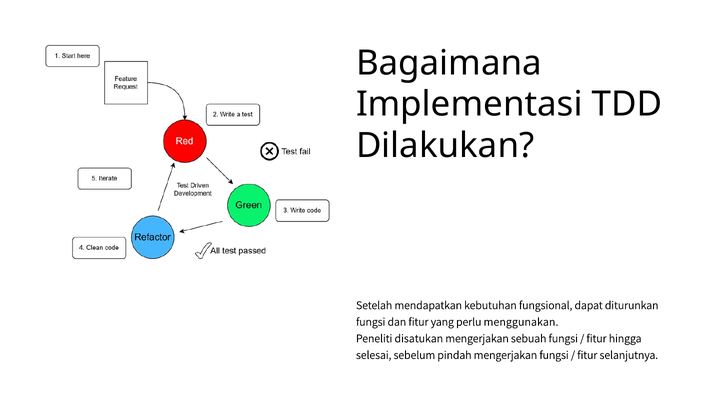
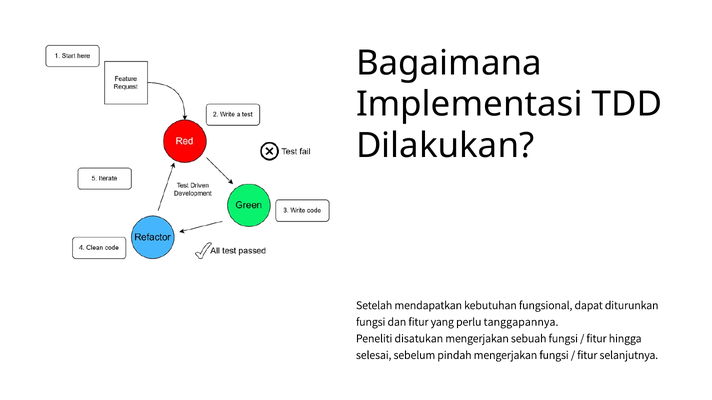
menggunakan: menggunakan -> tanggapannya
